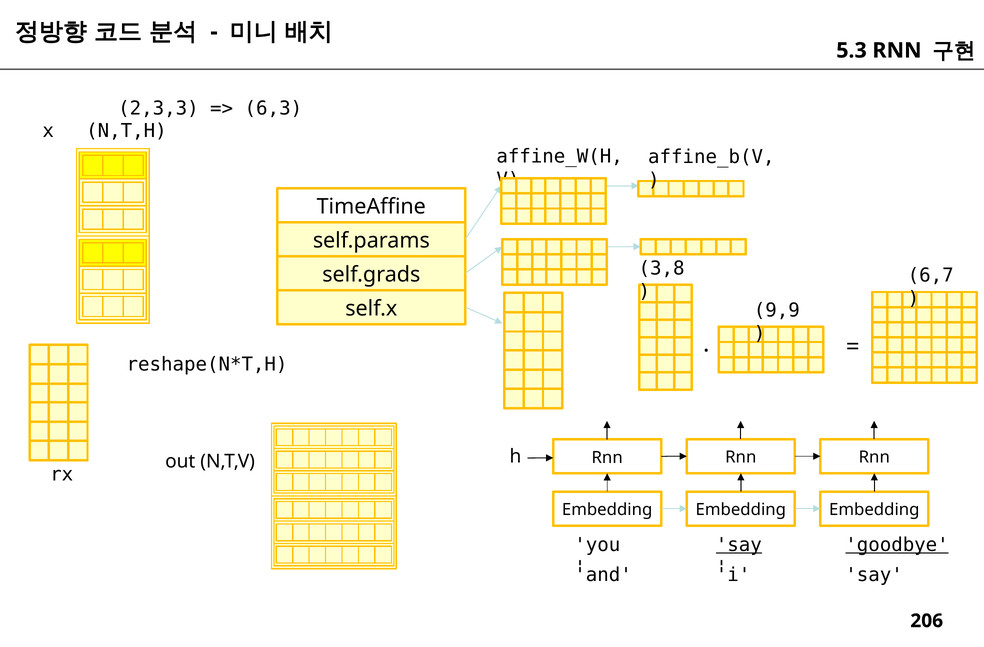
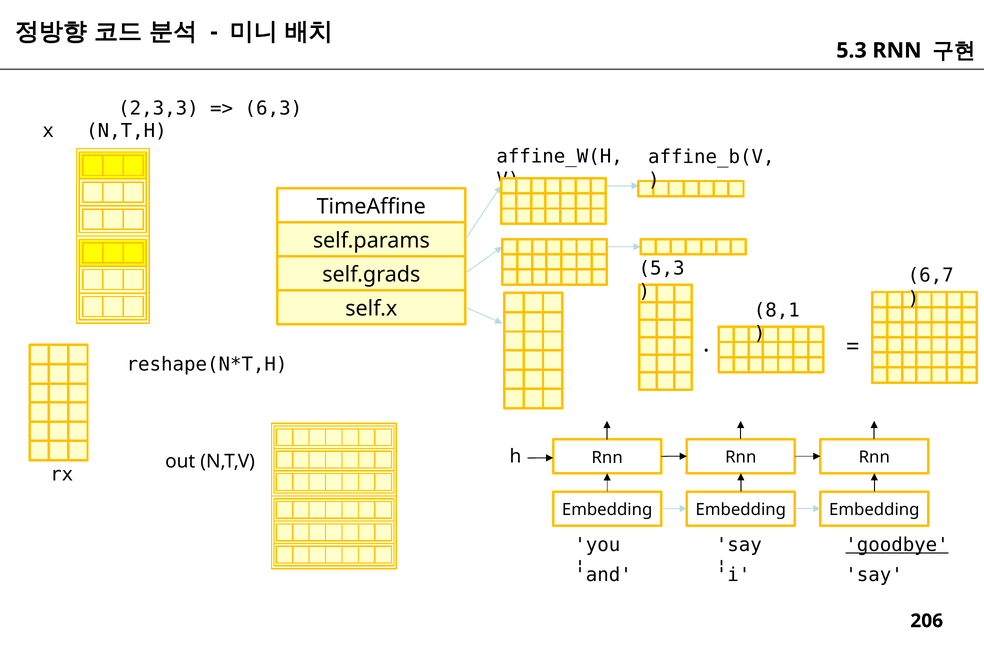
3,8: 3,8 -> 5,3
9,9: 9,9 -> 8,1
say at (739, 544) underline: present -> none
